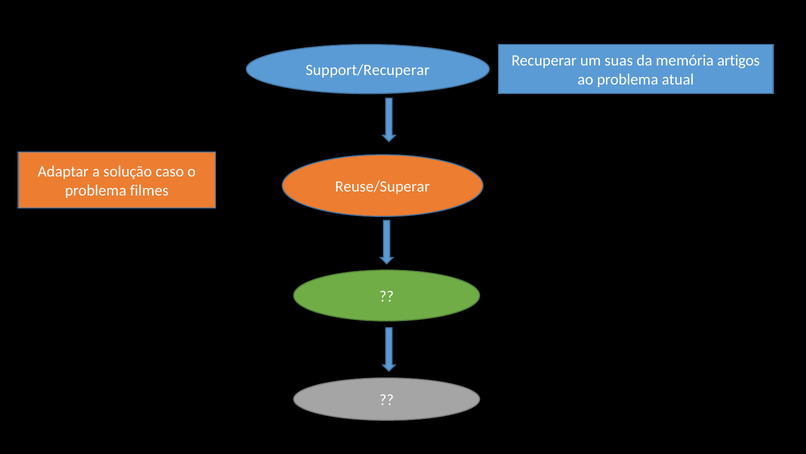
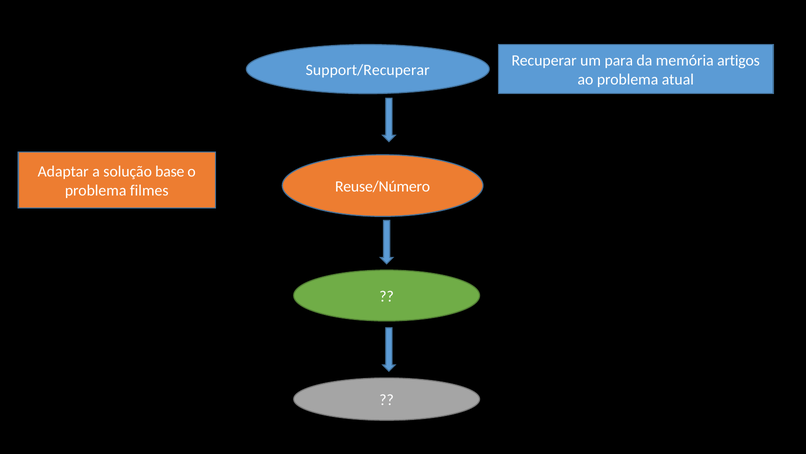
suas: suas -> para
caso: caso -> base
Reuse/Superar: Reuse/Superar -> Reuse/Número
